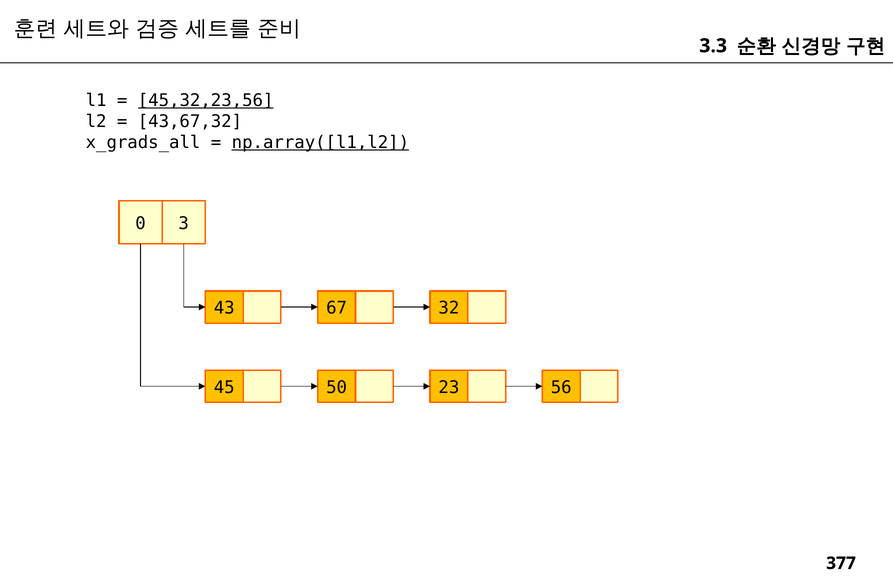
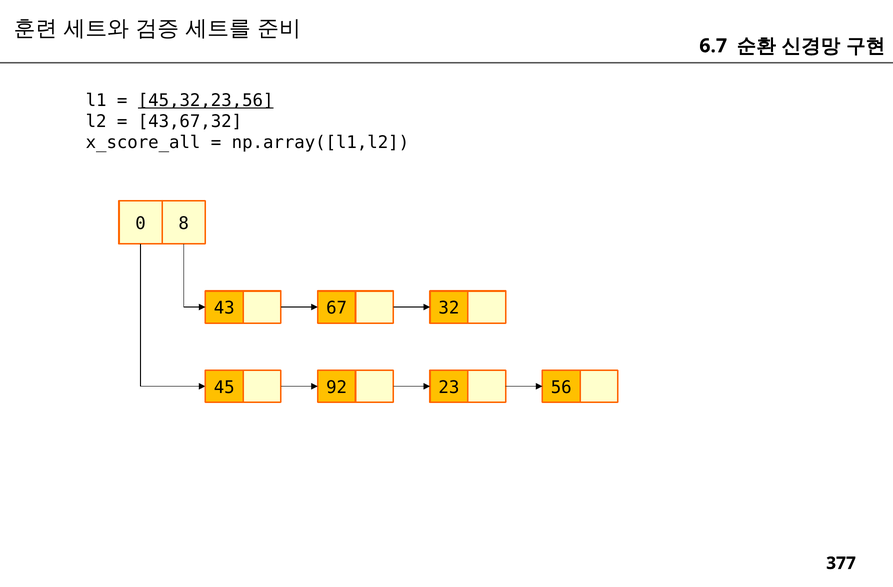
3.3: 3.3 -> 6.7
x_grads_all: x_grads_all -> x_score_all
np.array([l1,l2 underline: present -> none
3: 3 -> 8
50: 50 -> 92
